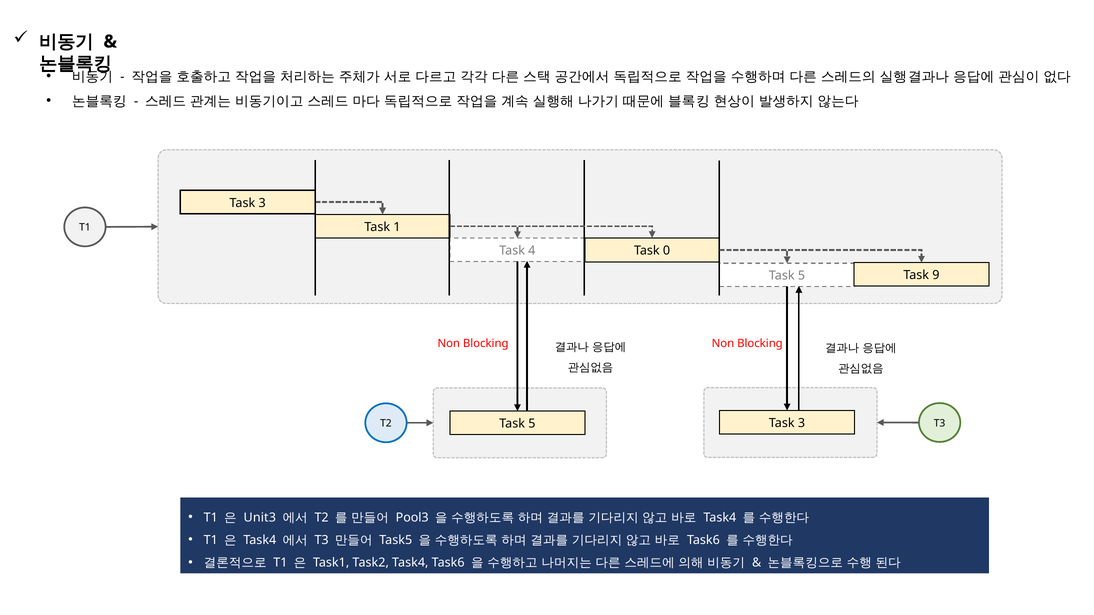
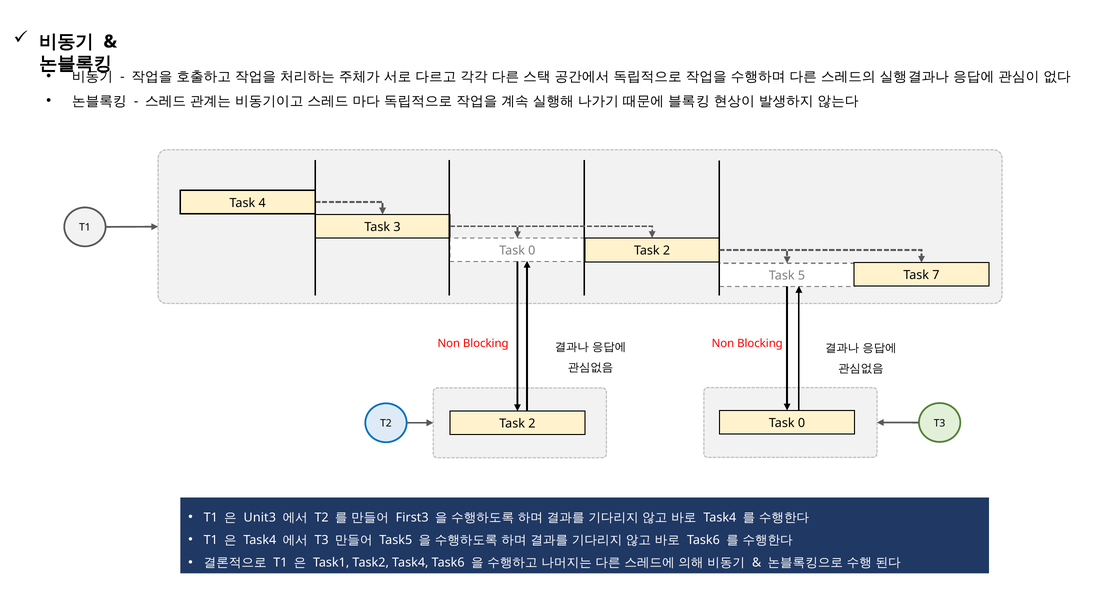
3 at (262, 203): 3 -> 4
1: 1 -> 3
4 at (532, 251): 4 -> 0
0 at (667, 251): 0 -> 2
9: 9 -> 7
3 at (801, 423): 3 -> 0
5 at (532, 424): 5 -> 2
Pool3: Pool3 -> First3
